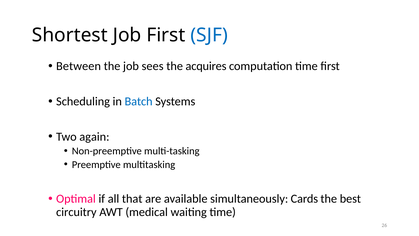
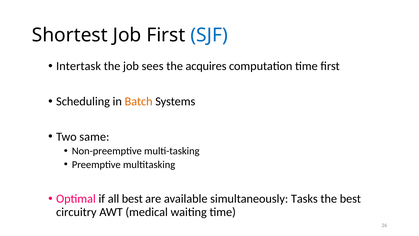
Between: Between -> Intertask
Batch colour: blue -> orange
again: again -> same
all that: that -> best
Cards: Cards -> Tasks
